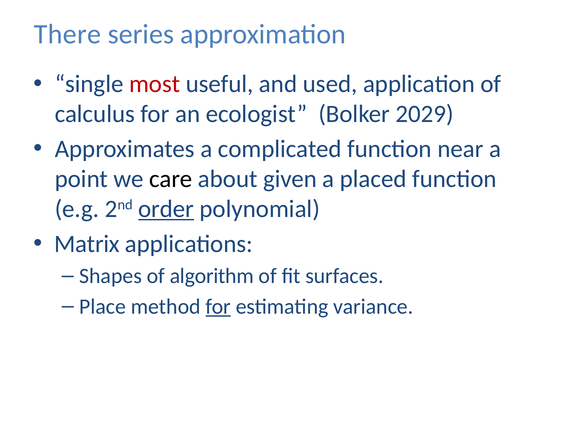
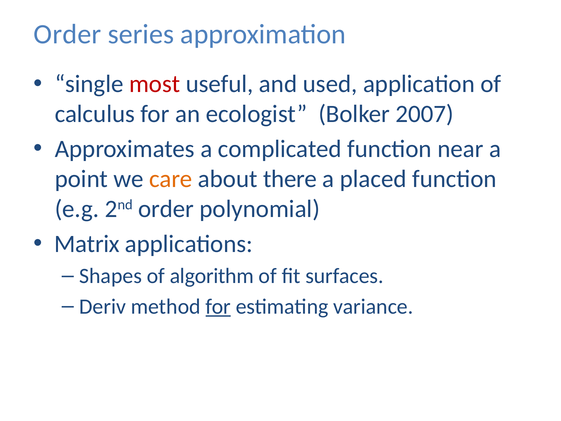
There at (68, 34): There -> Order
2029: 2029 -> 2007
care colour: black -> orange
given: given -> there
order at (166, 209) underline: present -> none
Place: Place -> Deriv
